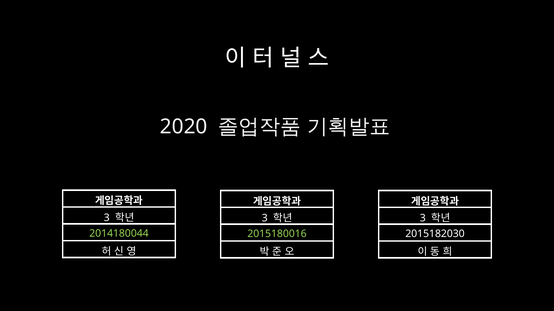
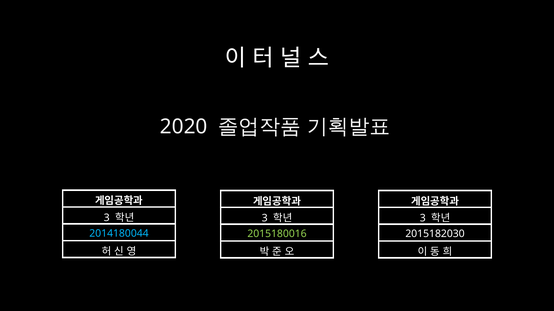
2014180044 colour: light green -> light blue
